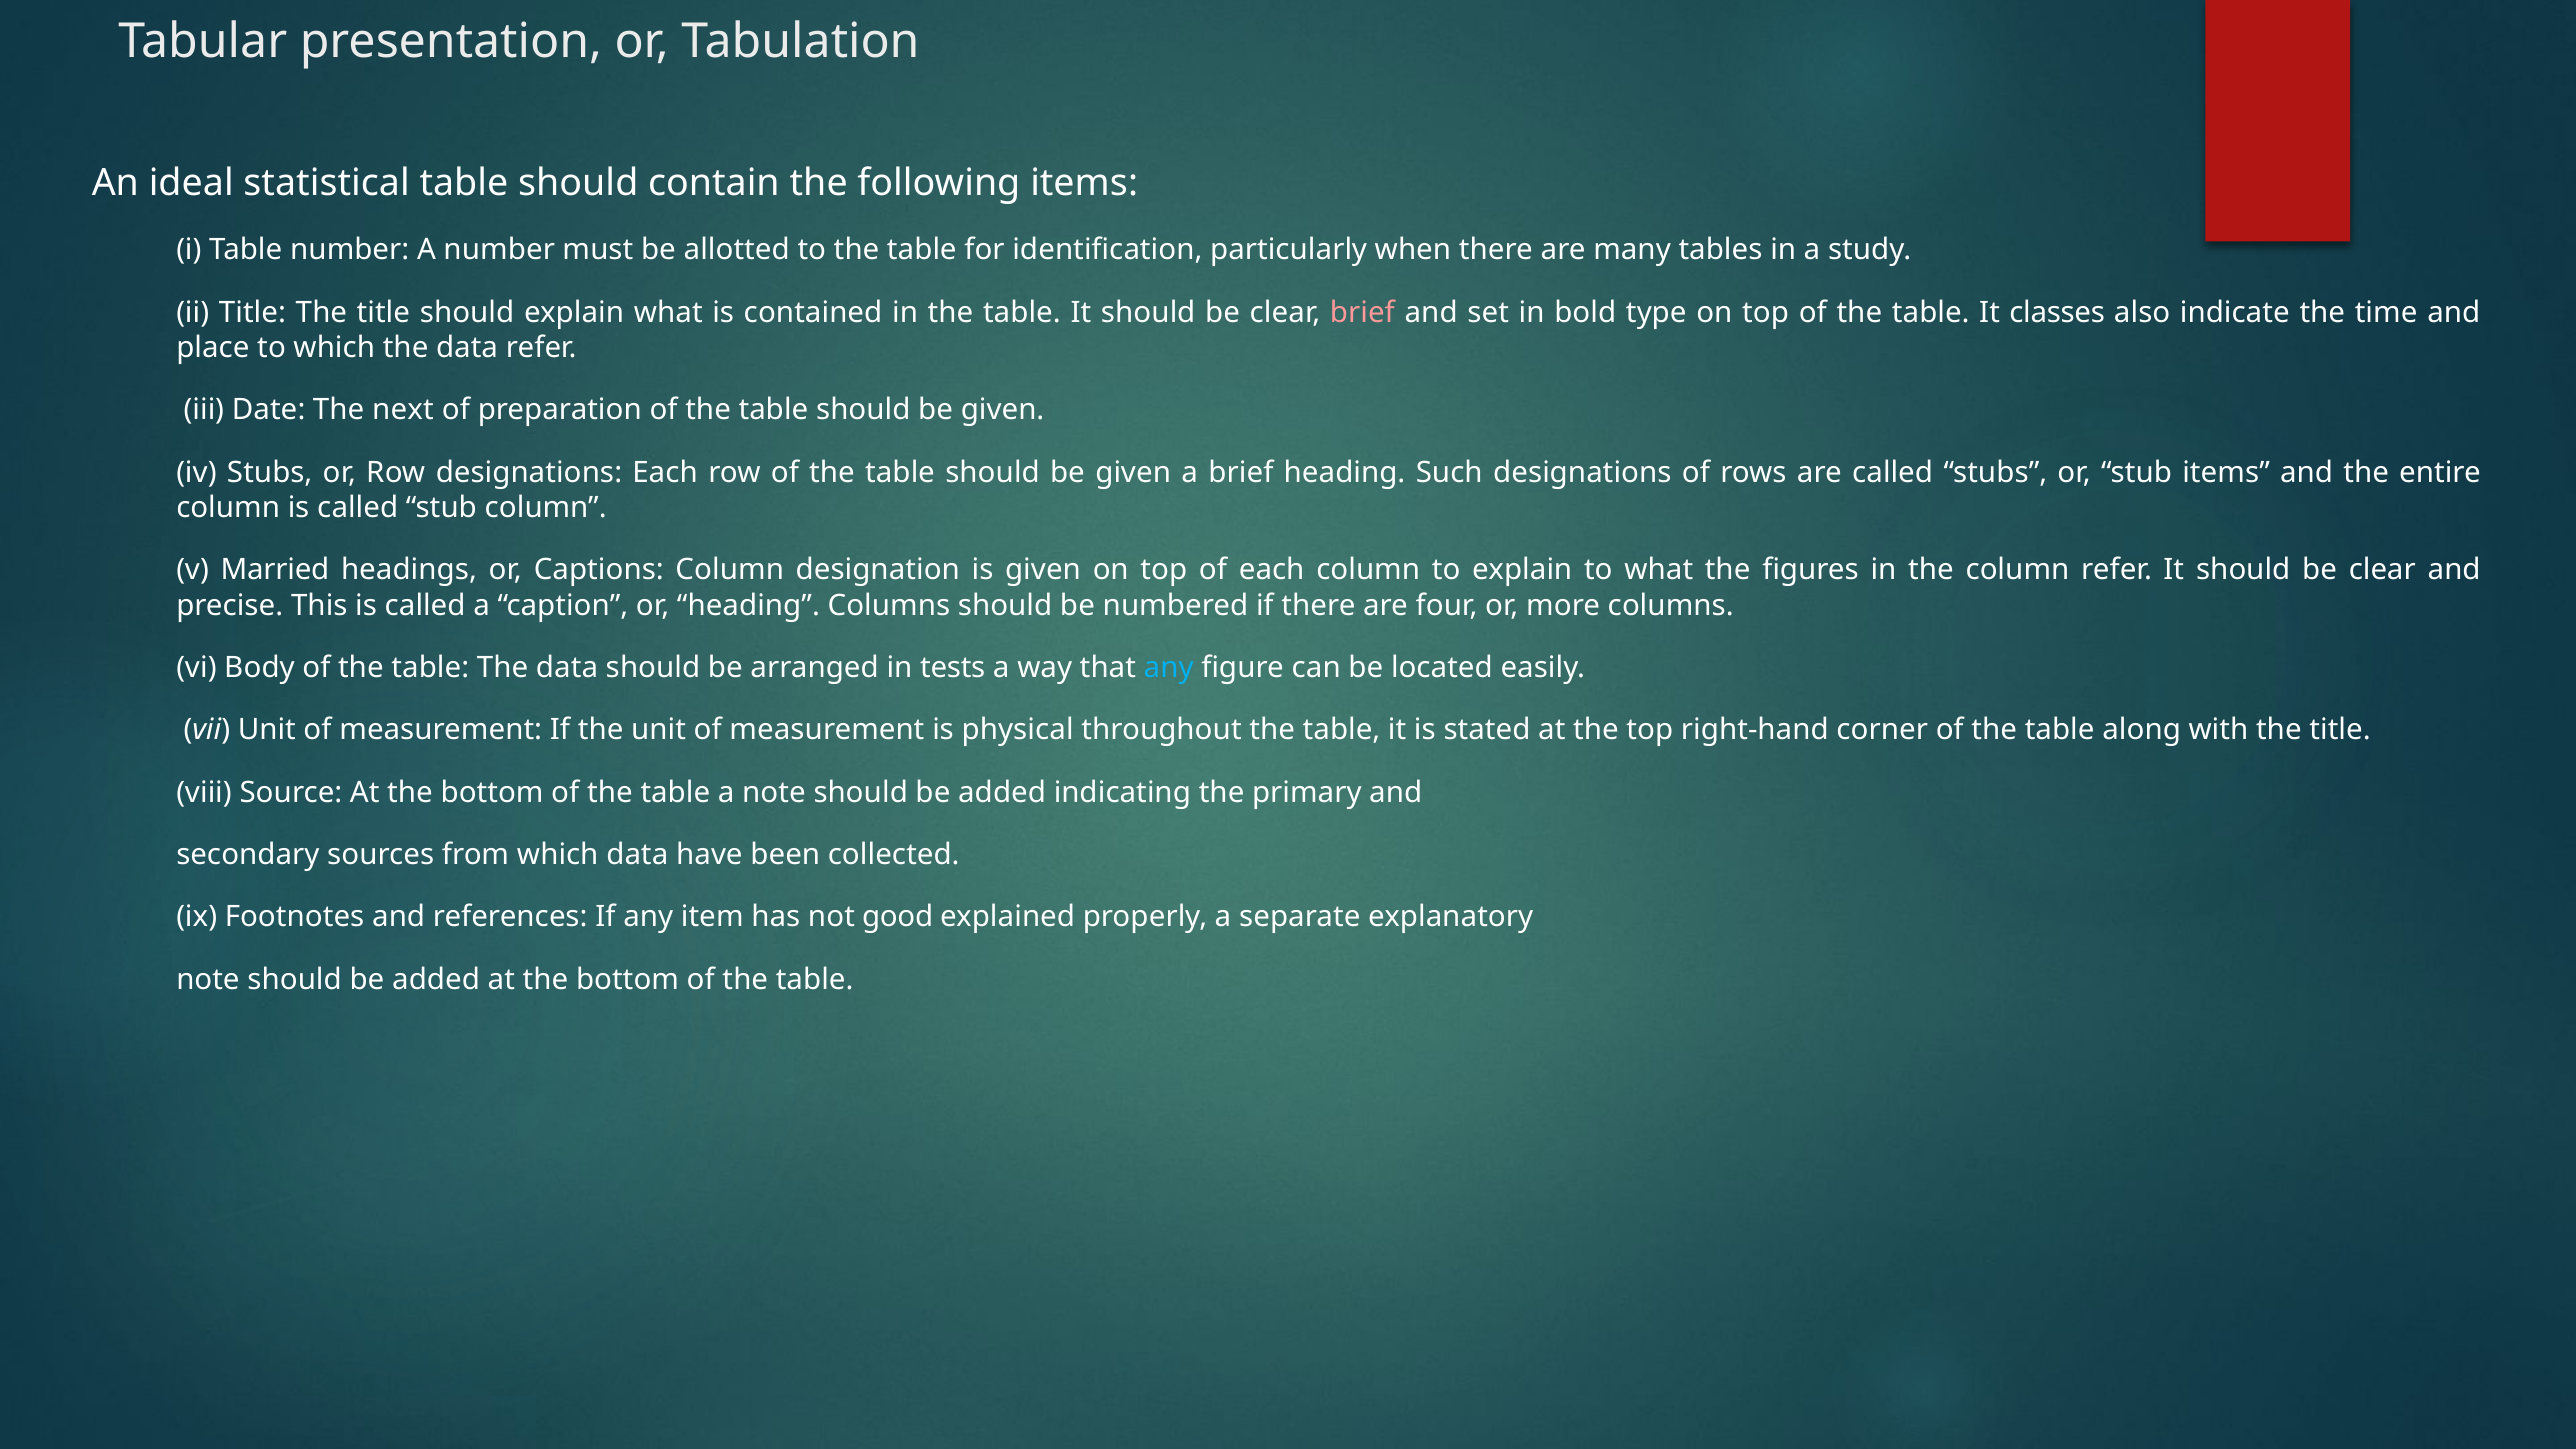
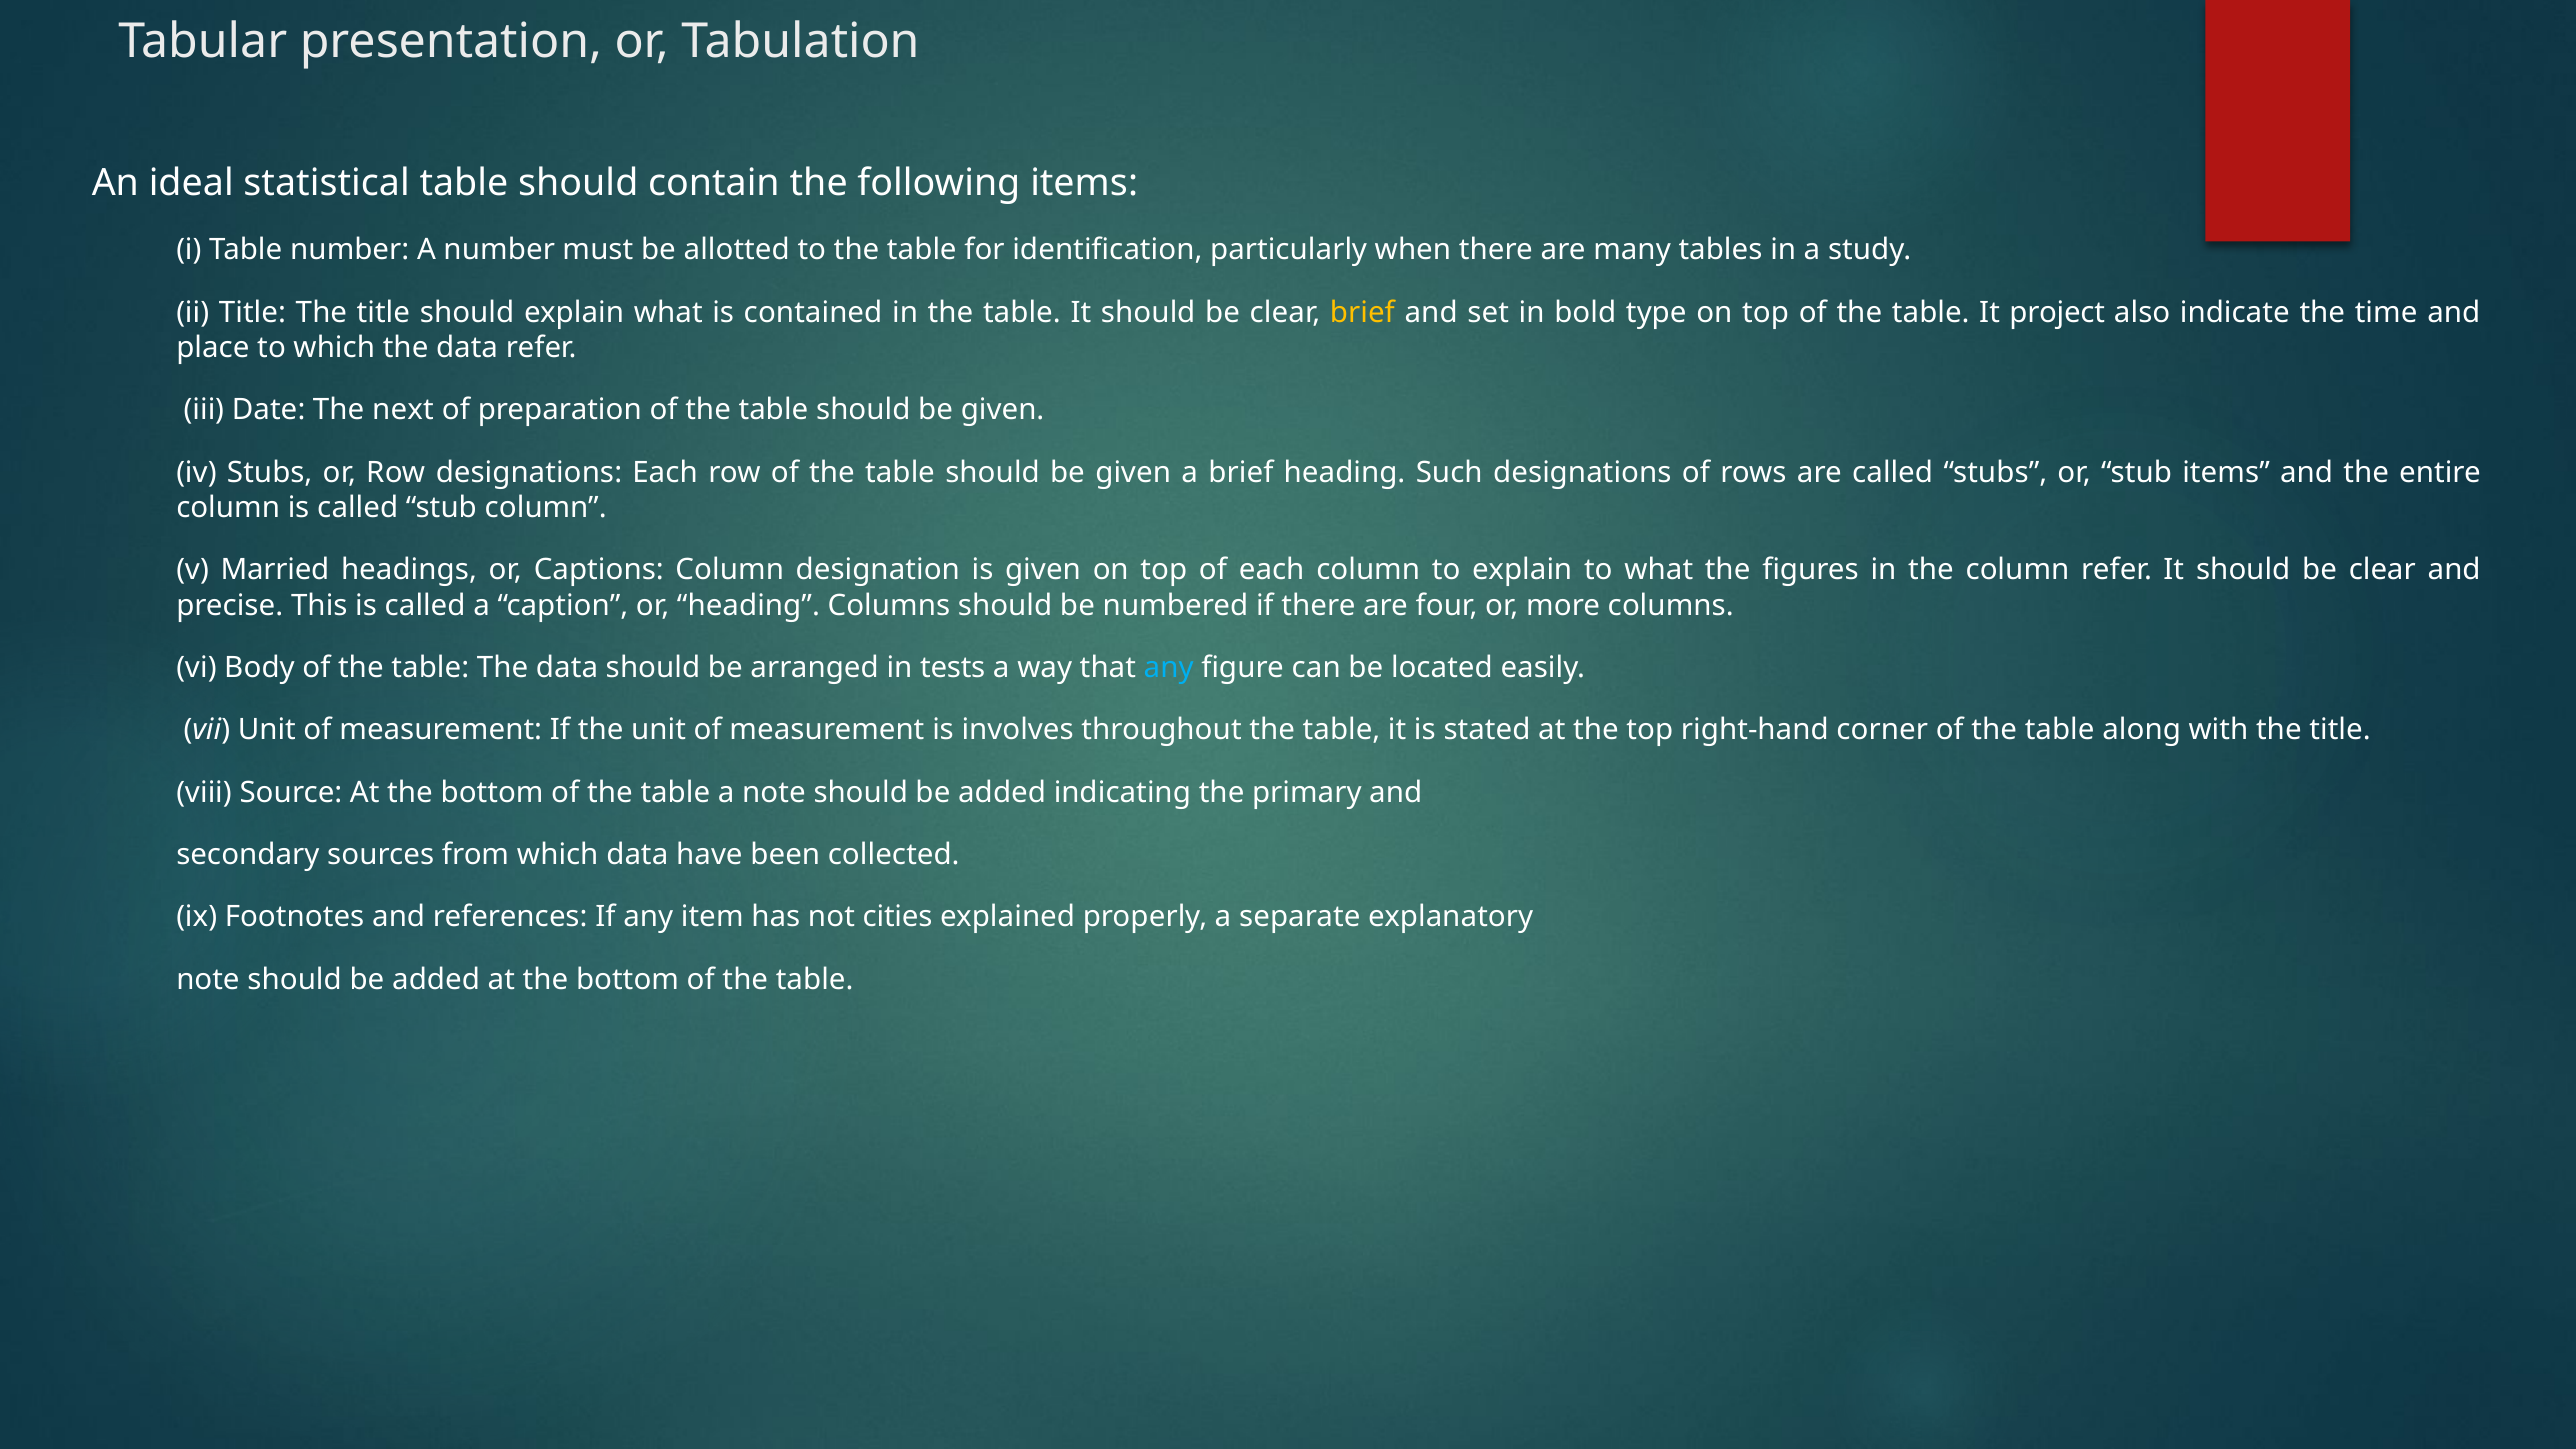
brief at (1362, 312) colour: pink -> yellow
classes: classes -> project
physical: physical -> involves
good: good -> cities
